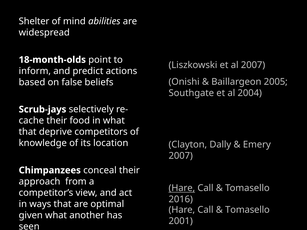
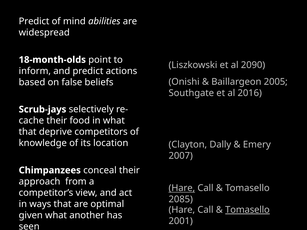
Shelter at (34, 21): Shelter -> Predict
al 2007: 2007 -> 2090
2004: 2004 -> 2016
2016: 2016 -> 2085
Tomasello at (247, 210) underline: none -> present
